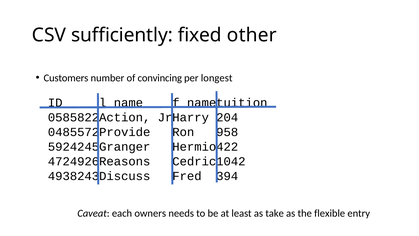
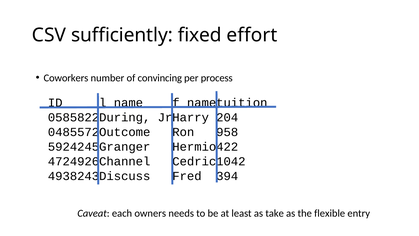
other: other -> effort
Customers: Customers -> Coworkers
longest: longest -> process
0585822Action: 0585822Action -> 0585822During
0485572Provide: 0485572Provide -> 0485572Outcome
4724926Reasons: 4724926Reasons -> 4724926Channel
